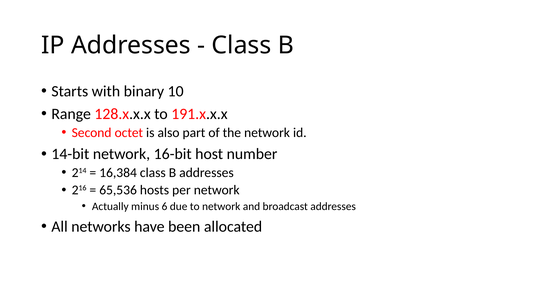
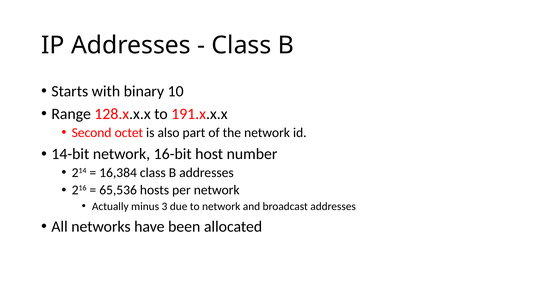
6: 6 -> 3
